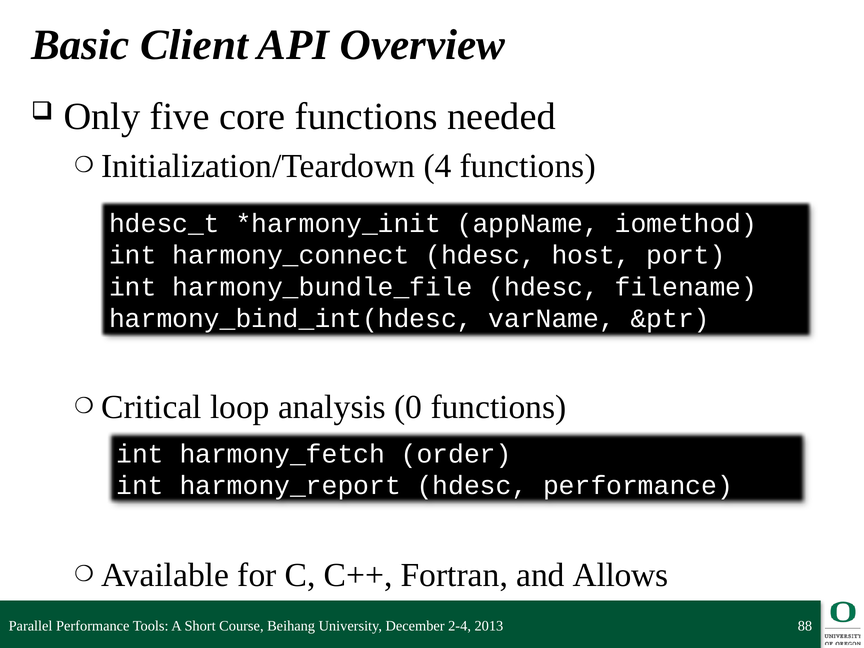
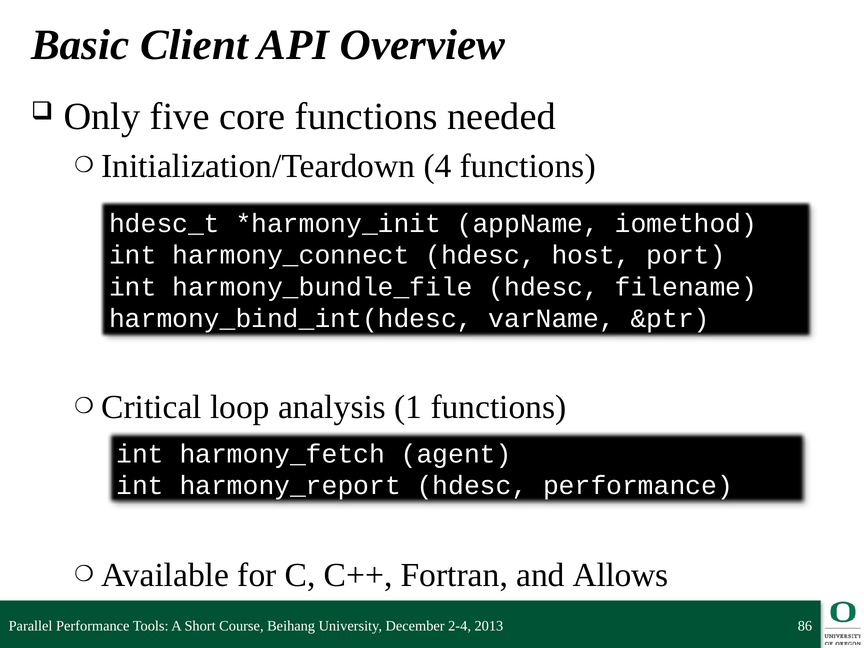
0: 0 -> 1
order: order -> agent
88: 88 -> 86
